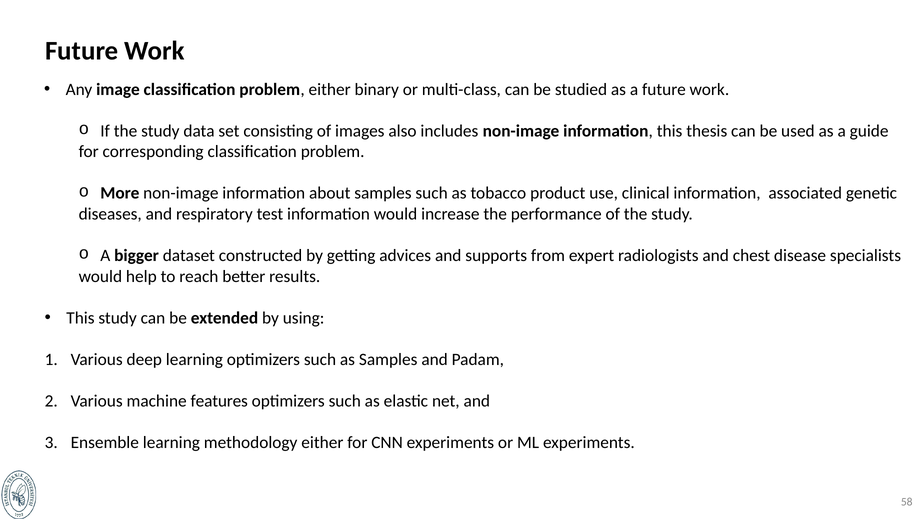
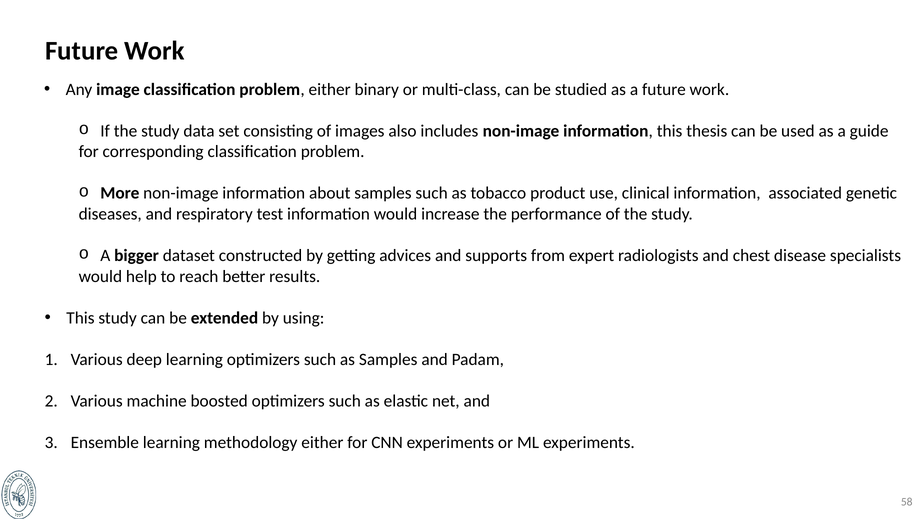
features: features -> boosted
